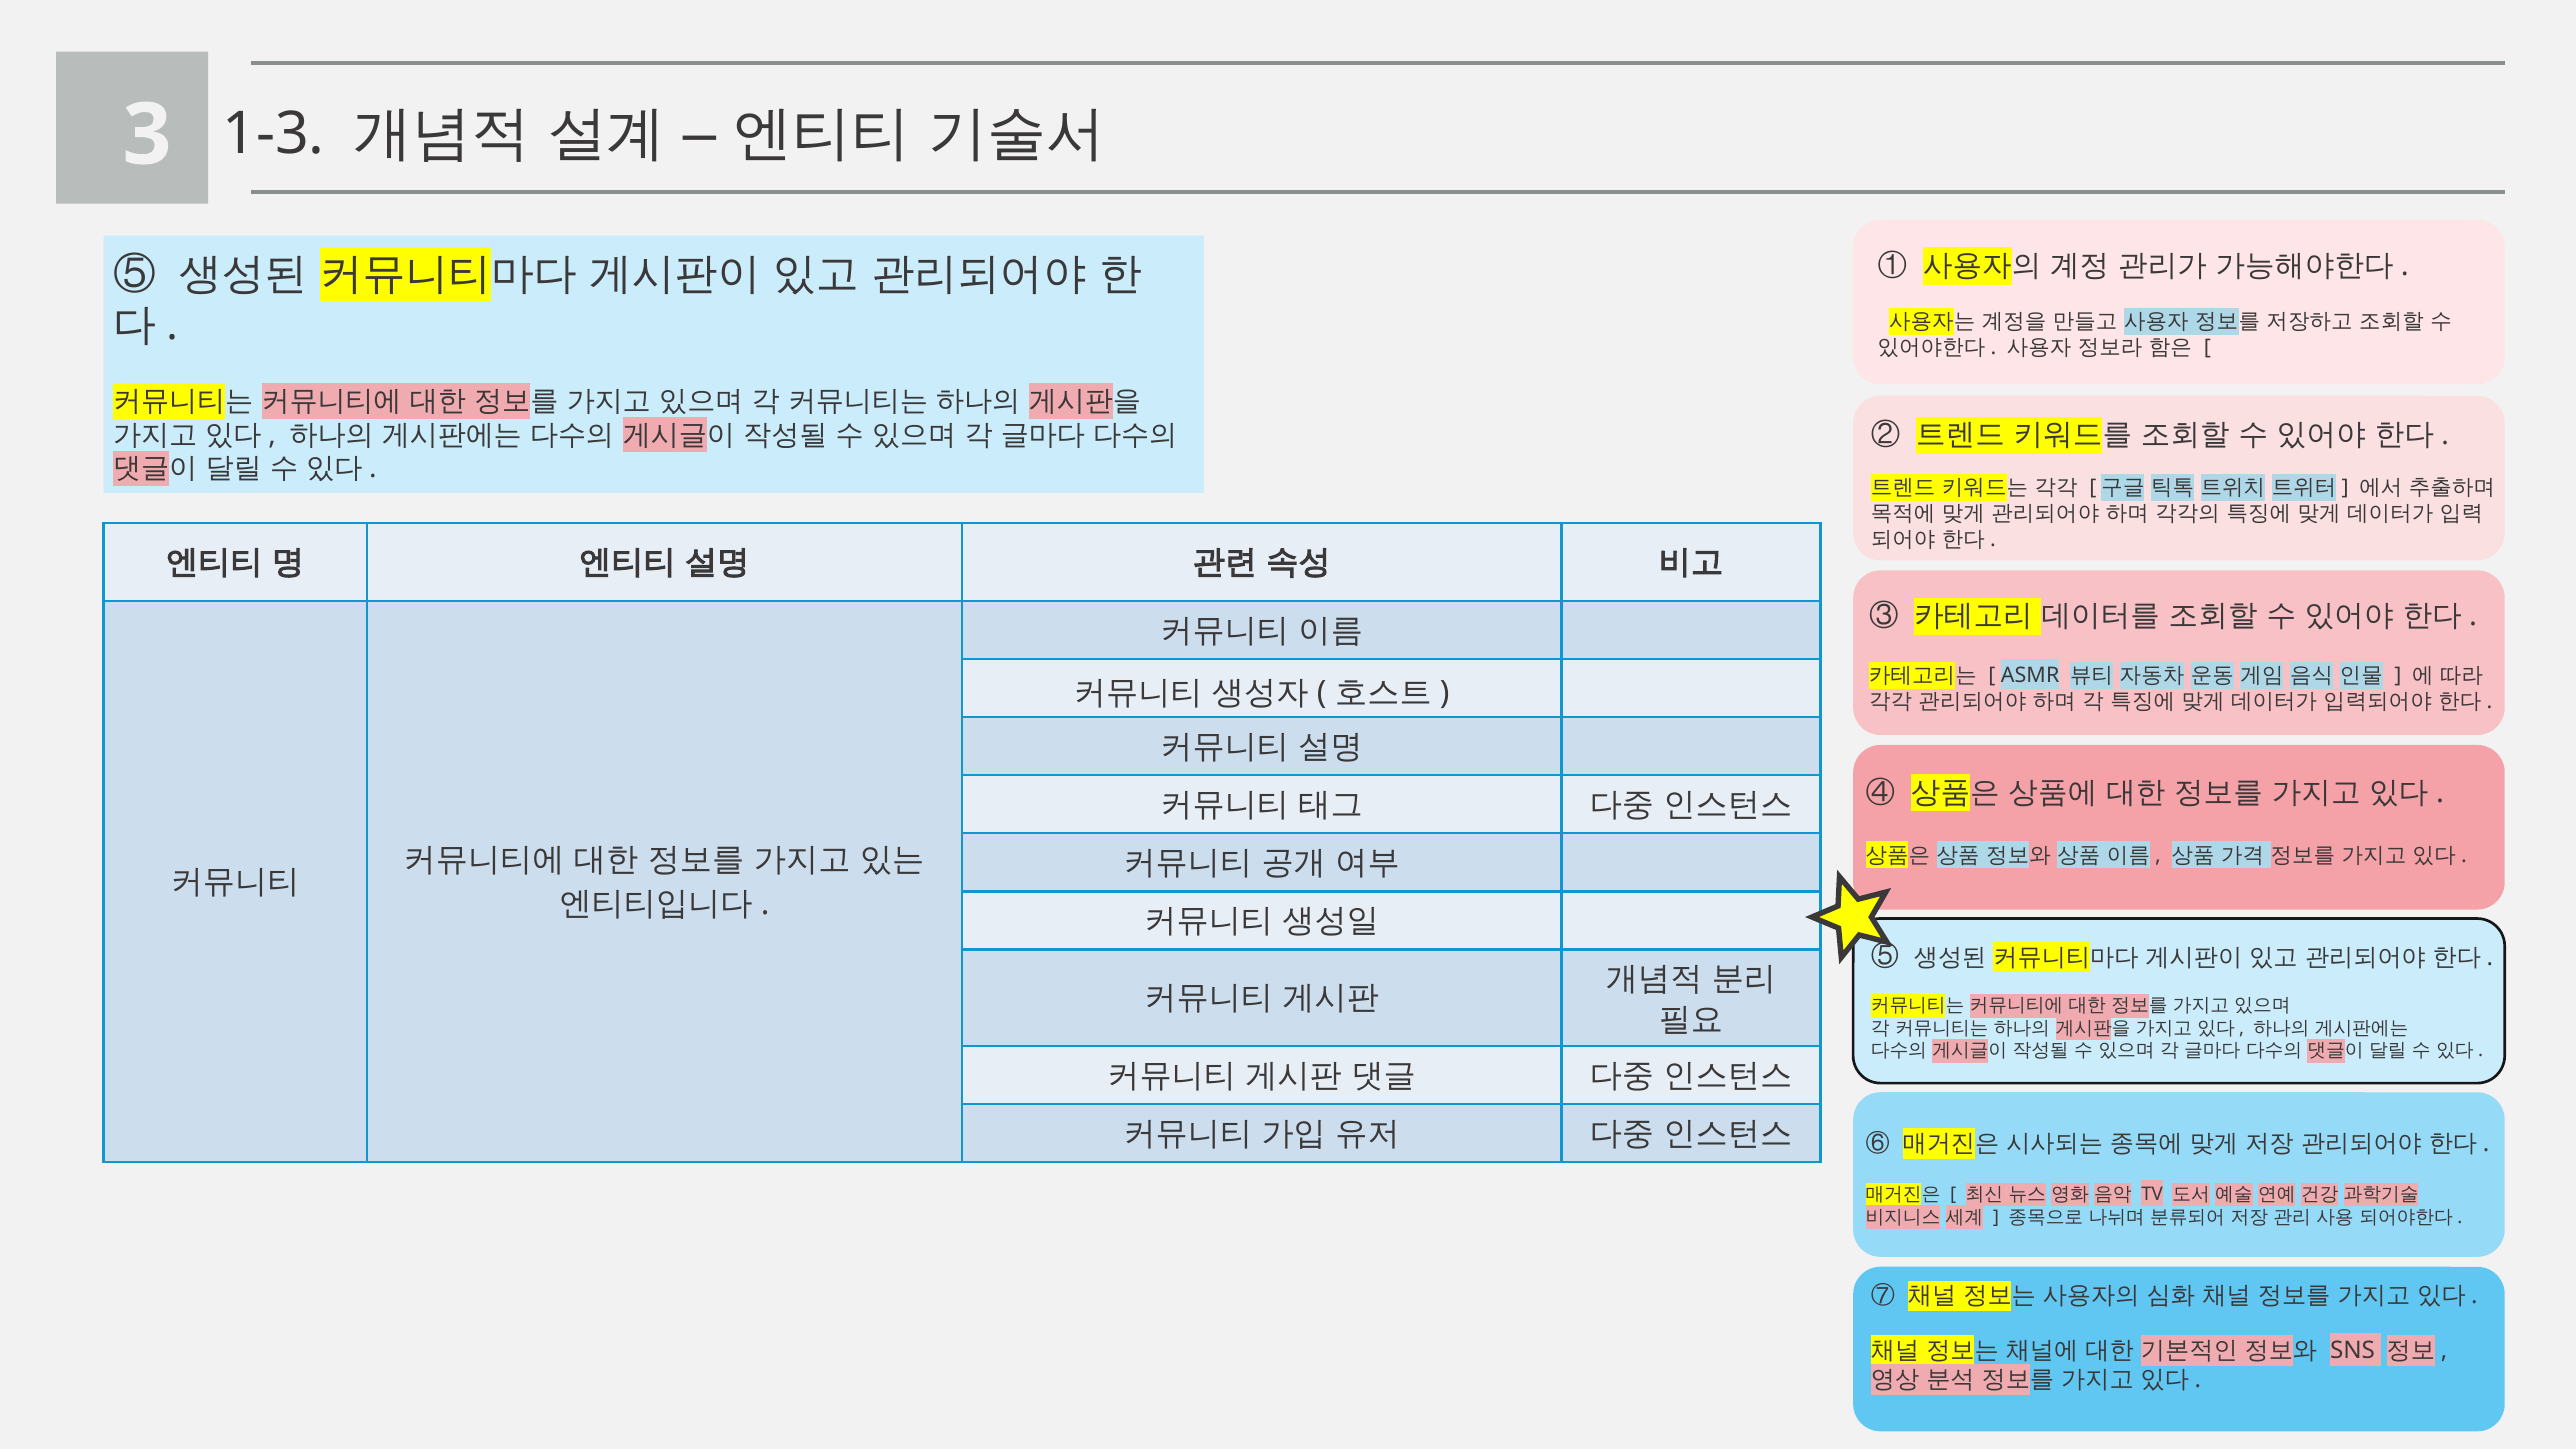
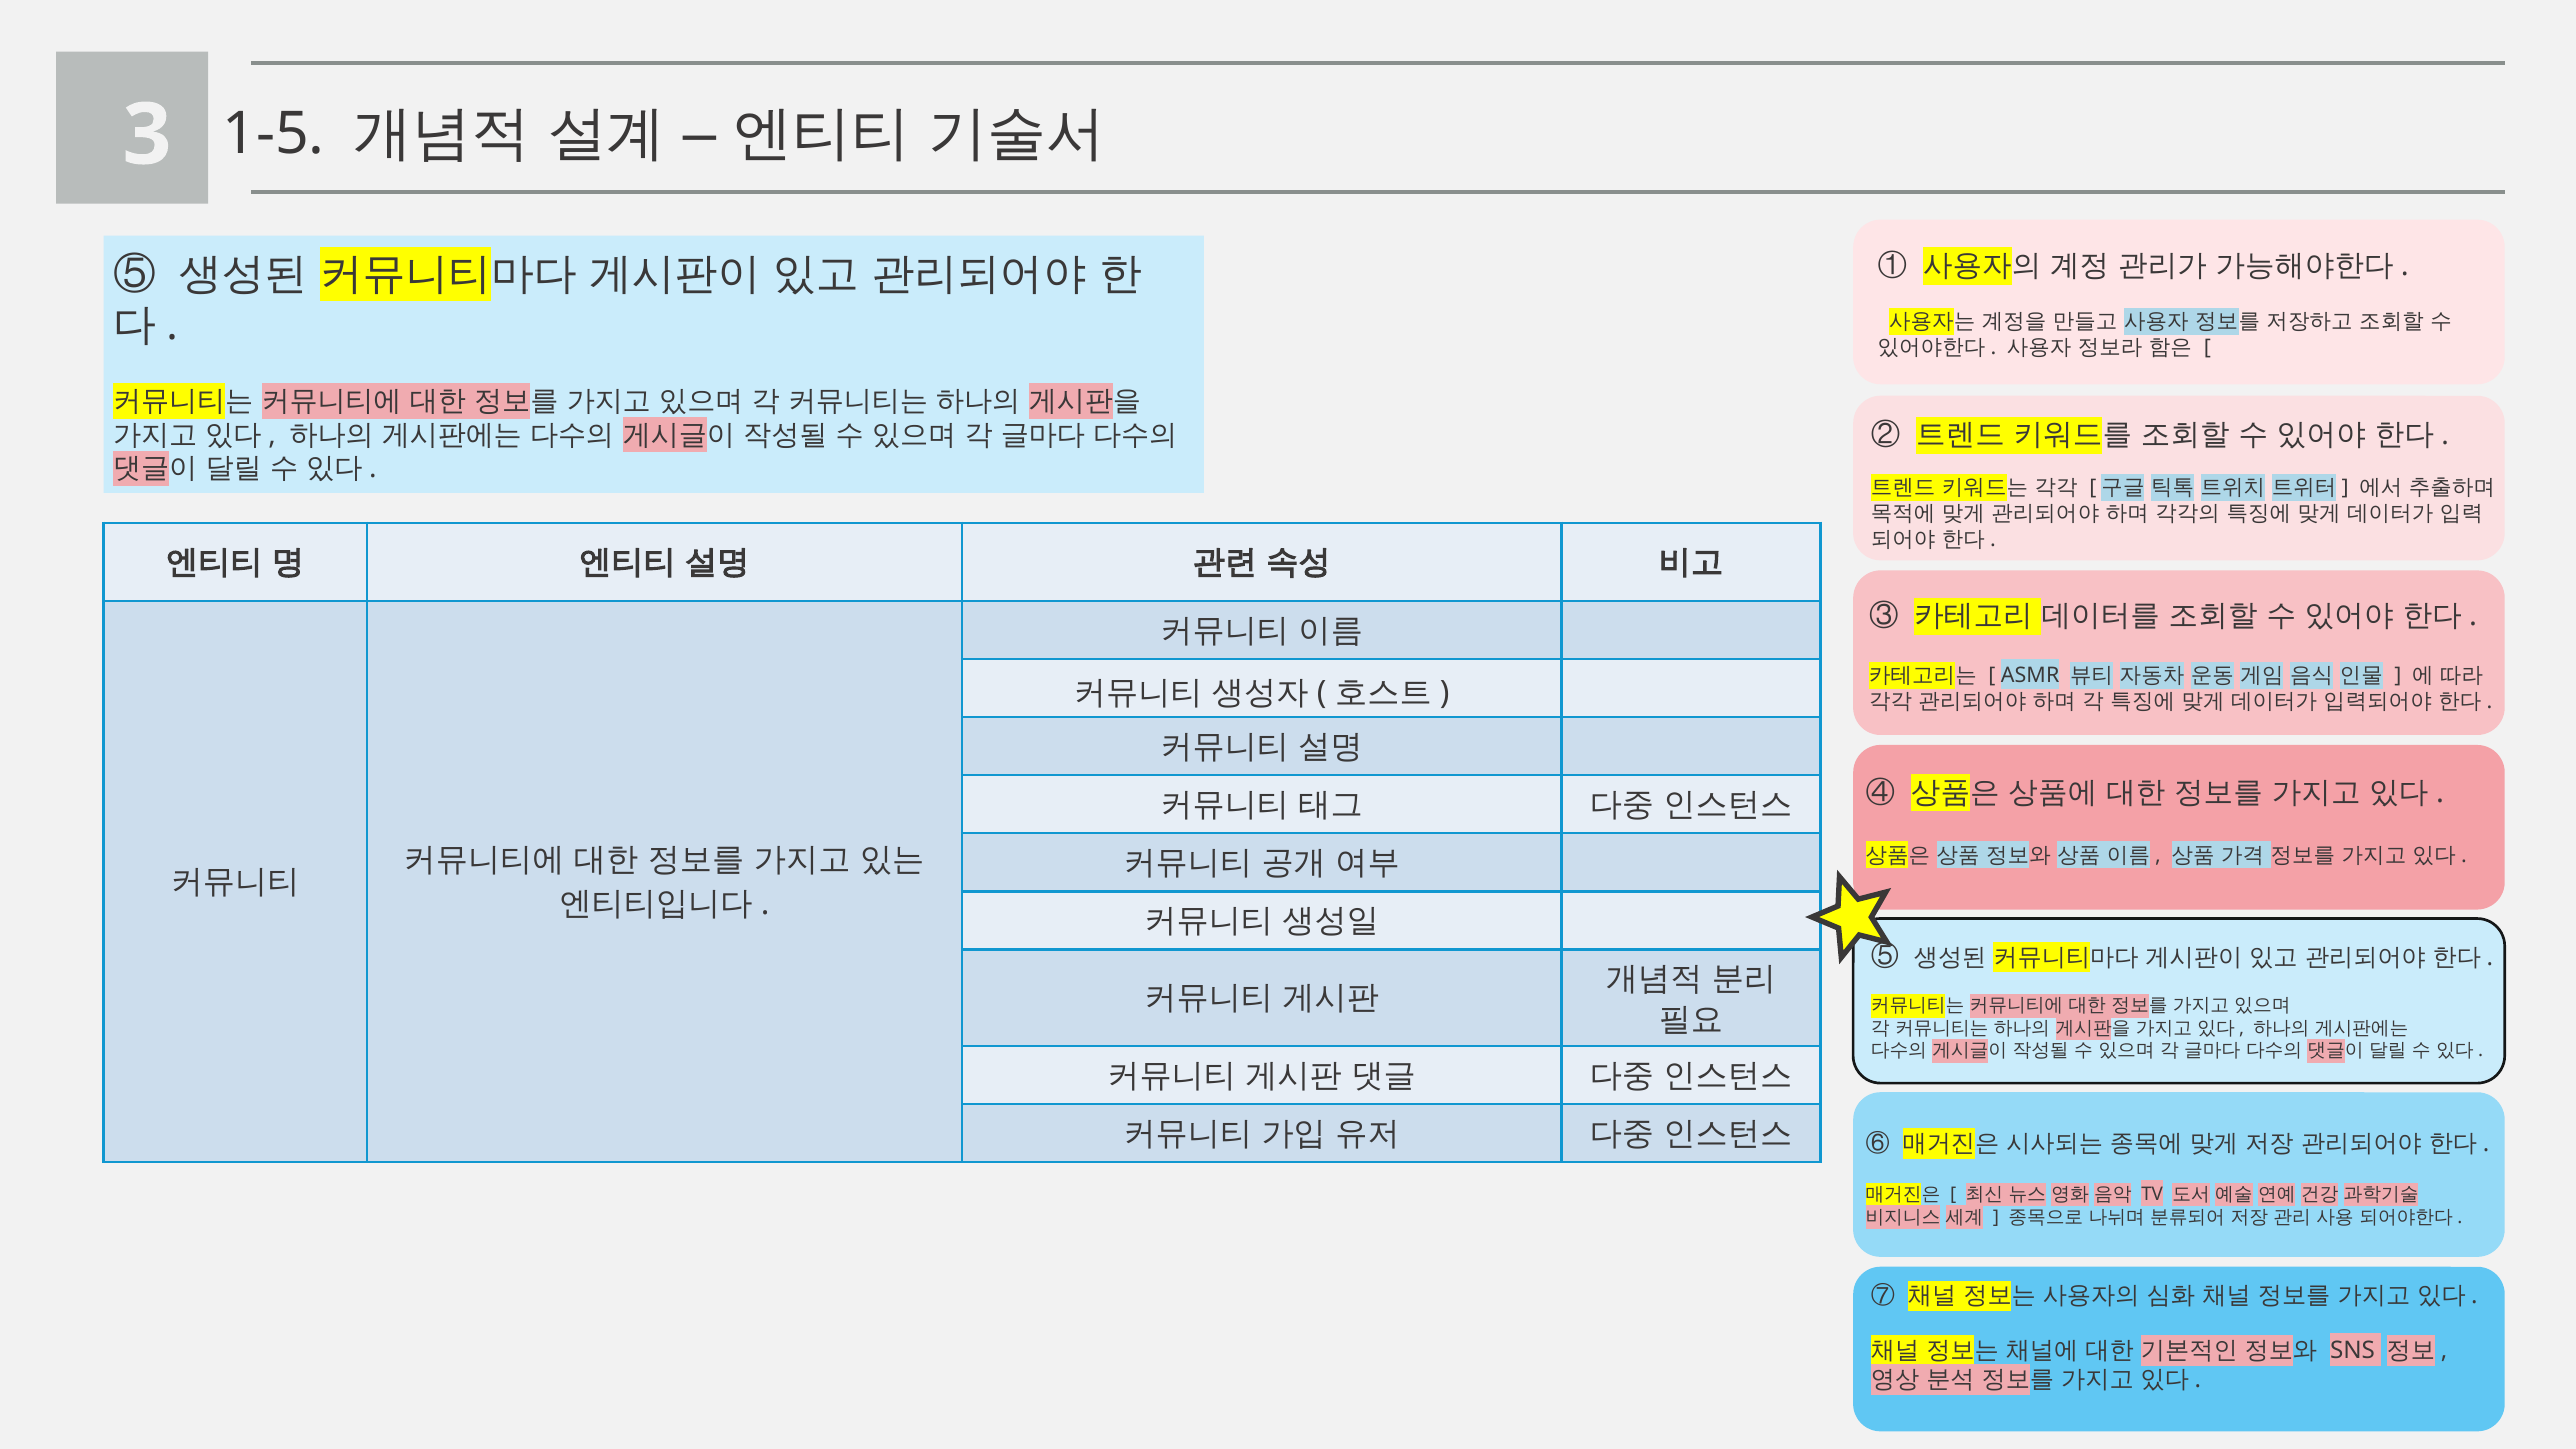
1-3: 1-3 -> 1-5
